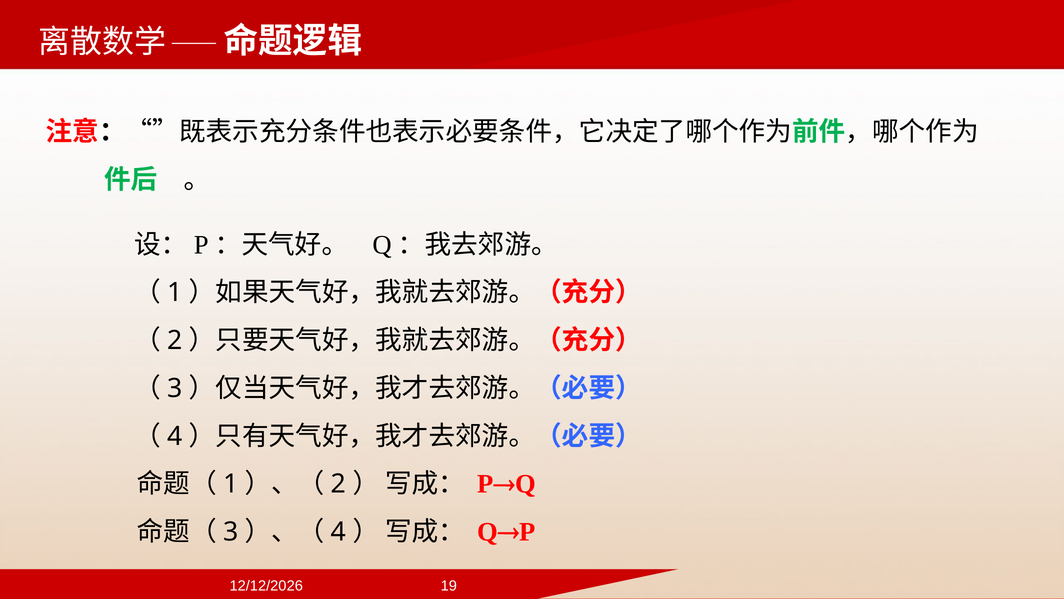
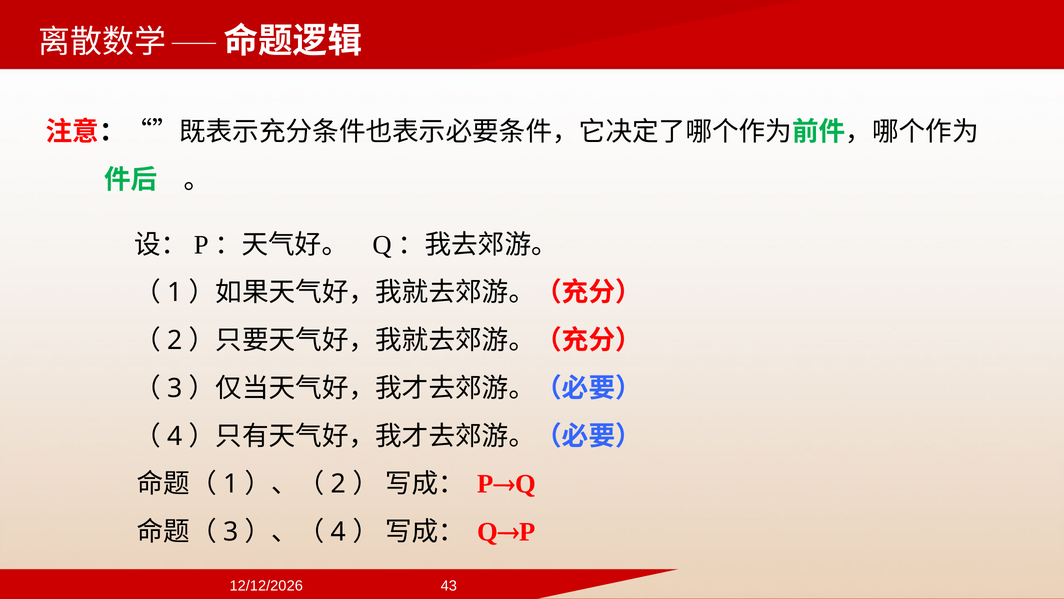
19: 19 -> 43
